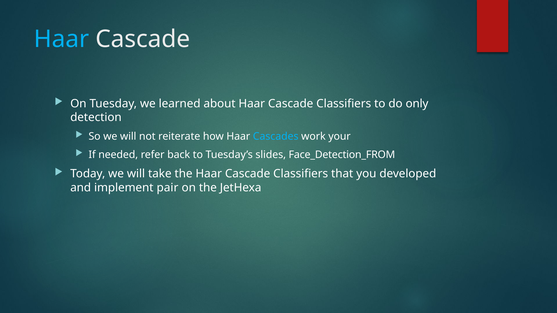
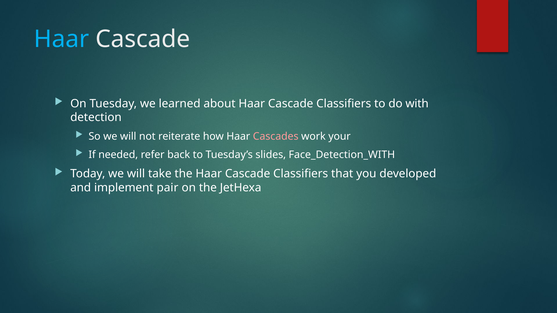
only: only -> with
Cascades colour: light blue -> pink
Face_Detection_FROM: Face_Detection_FROM -> Face_Detection_WITH
